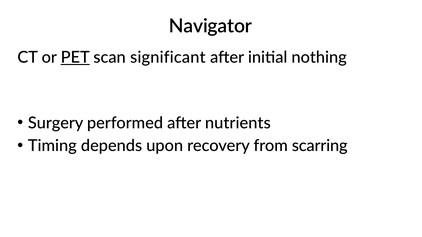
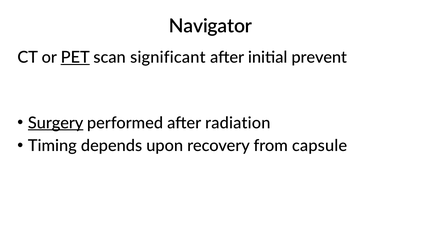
nothing: nothing -> prevent
Surgery underline: none -> present
nutrients: nutrients -> radiation
scarring: scarring -> capsule
